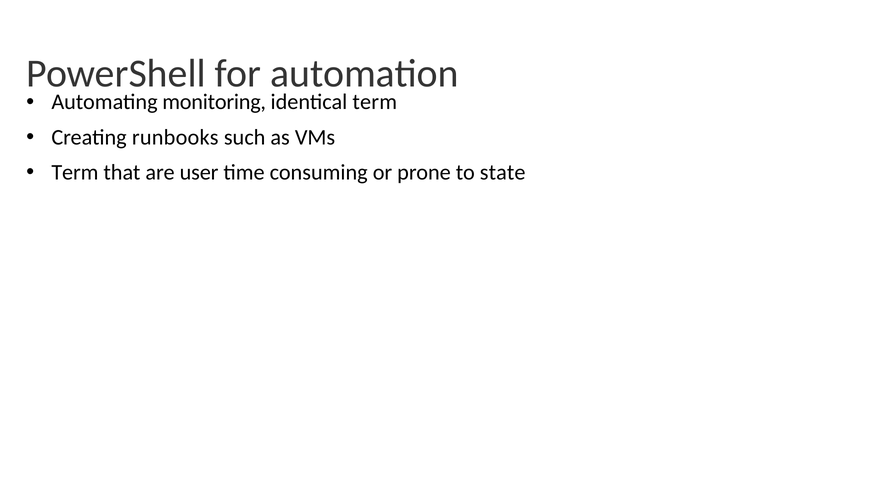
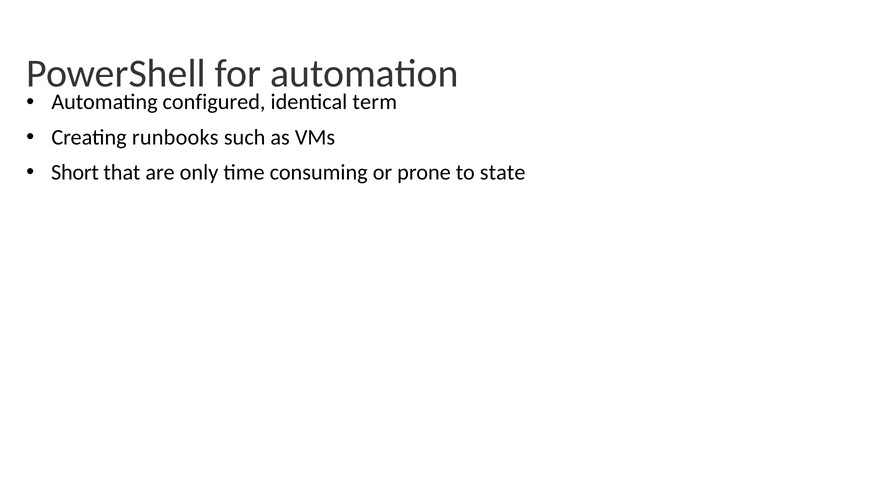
monitoring: monitoring -> configured
Term at (75, 172): Term -> Short
user: user -> only
